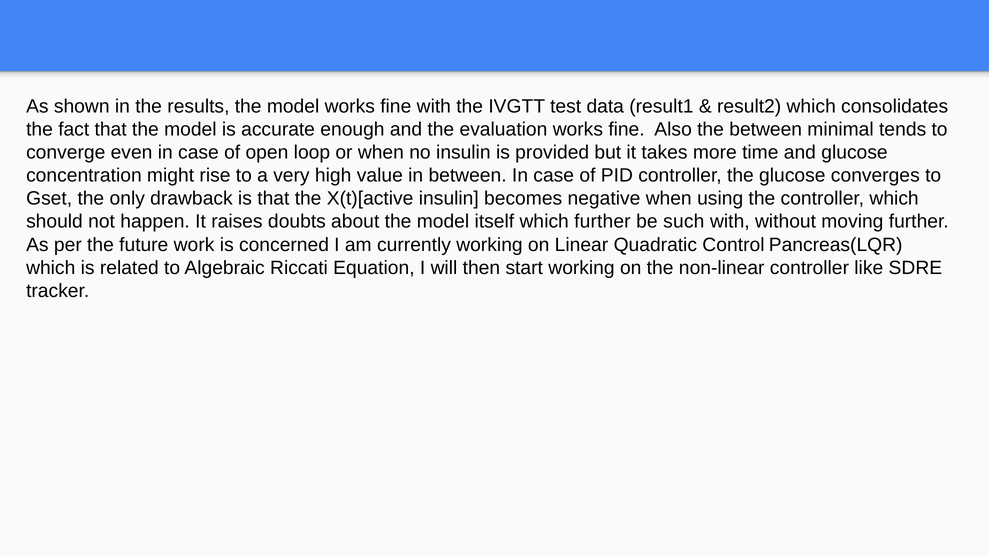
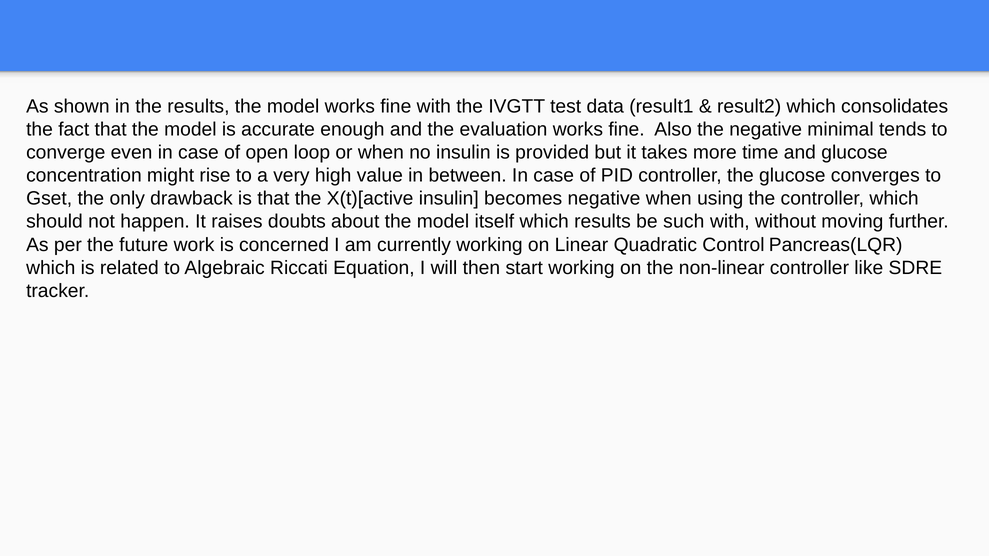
the between: between -> negative
which further: further -> results
